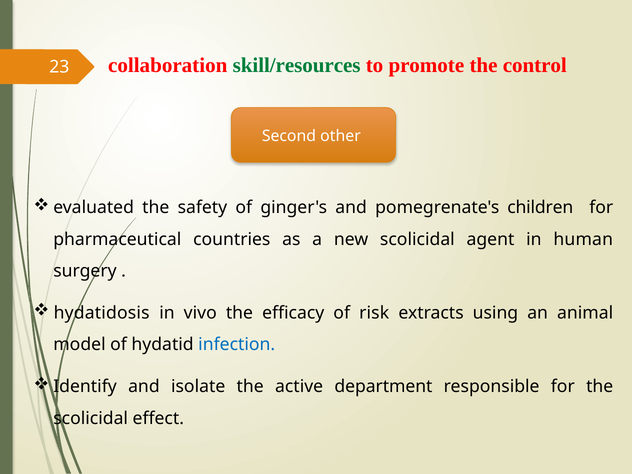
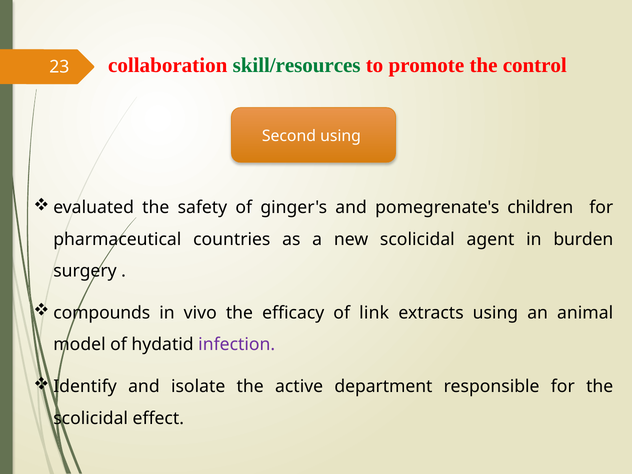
Second other: other -> using
human: human -> burden
hydatidosis: hydatidosis -> compounds
risk: risk -> link
infection colour: blue -> purple
